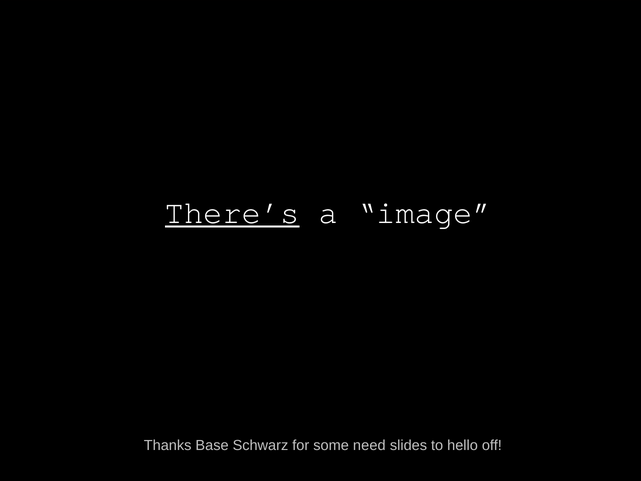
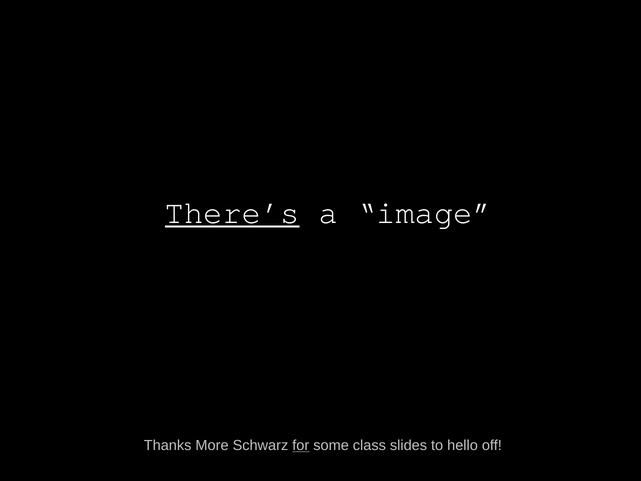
Base: Base -> More
for underline: none -> present
need: need -> class
